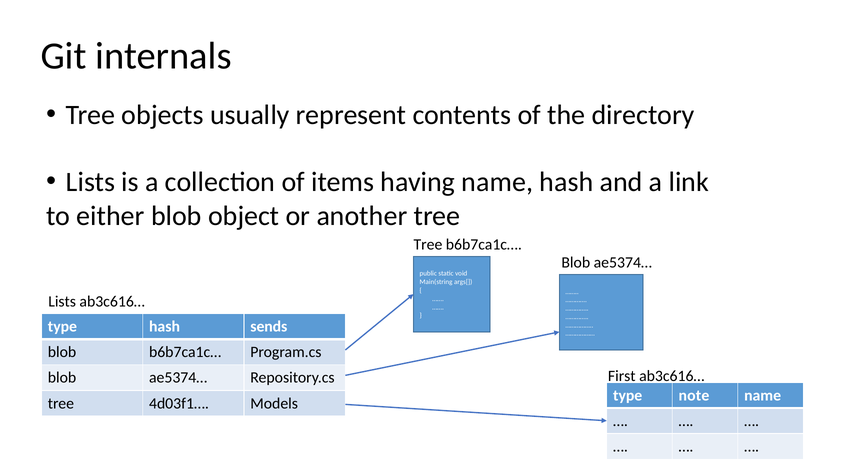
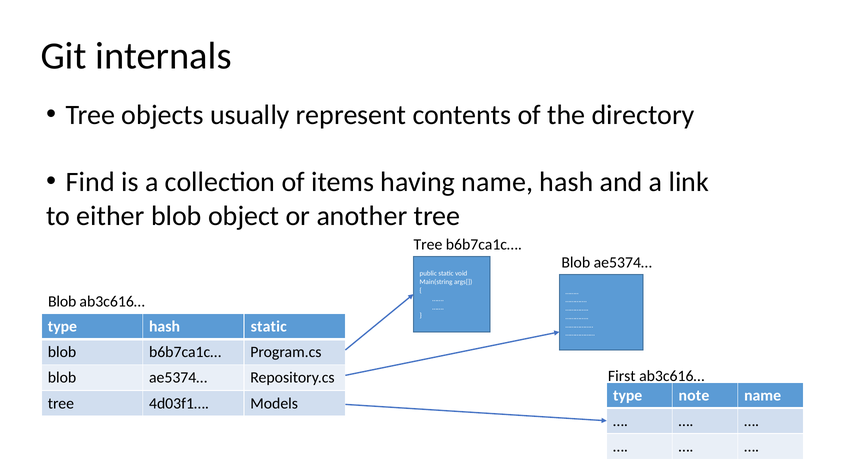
Lists at (91, 182): Lists -> Find
Lists at (62, 302): Lists -> Blob
hash sends: sends -> static
